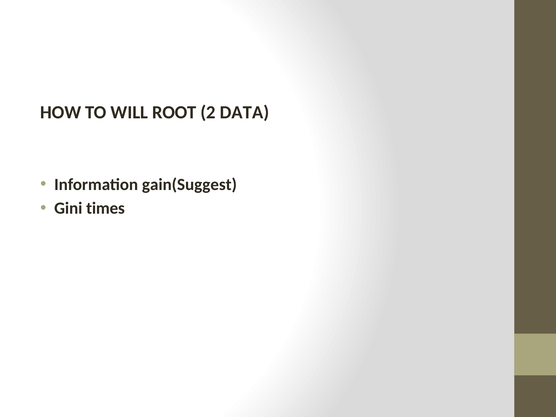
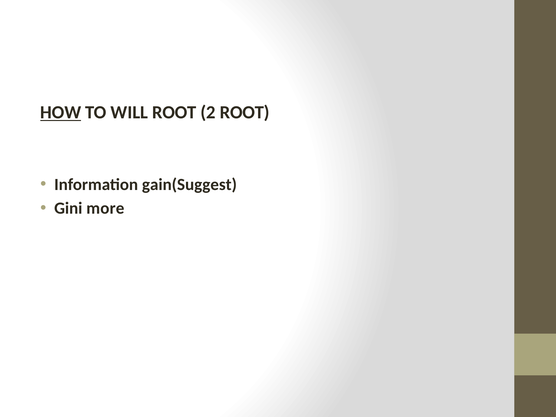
HOW underline: none -> present
2 DATA: DATA -> ROOT
times: times -> more
